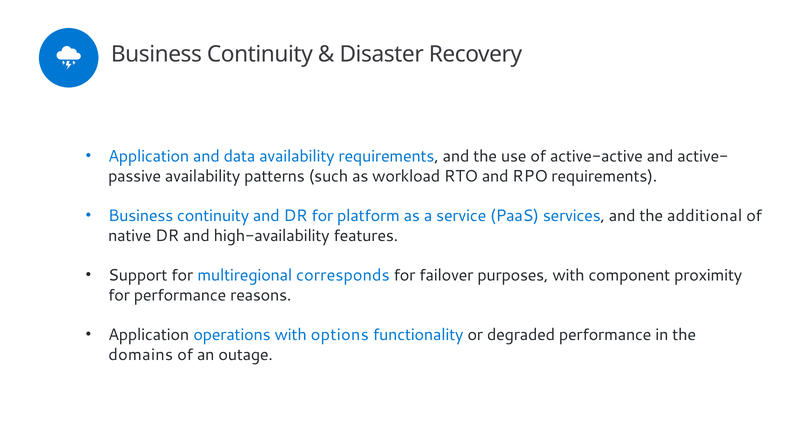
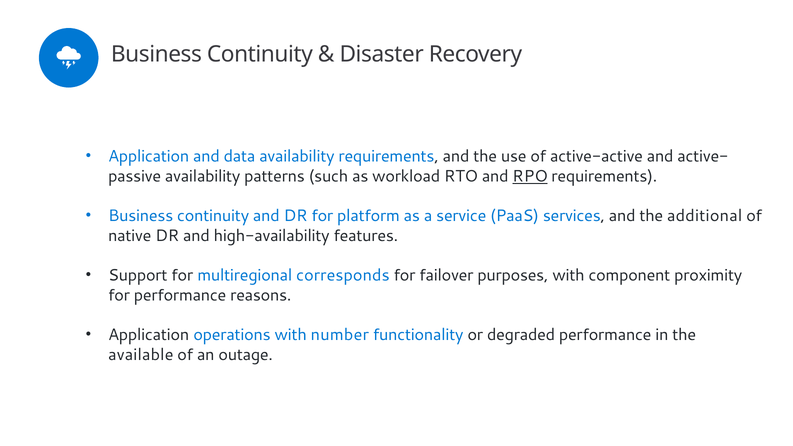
RPO underline: none -> present
options: options -> number
domains: domains -> available
